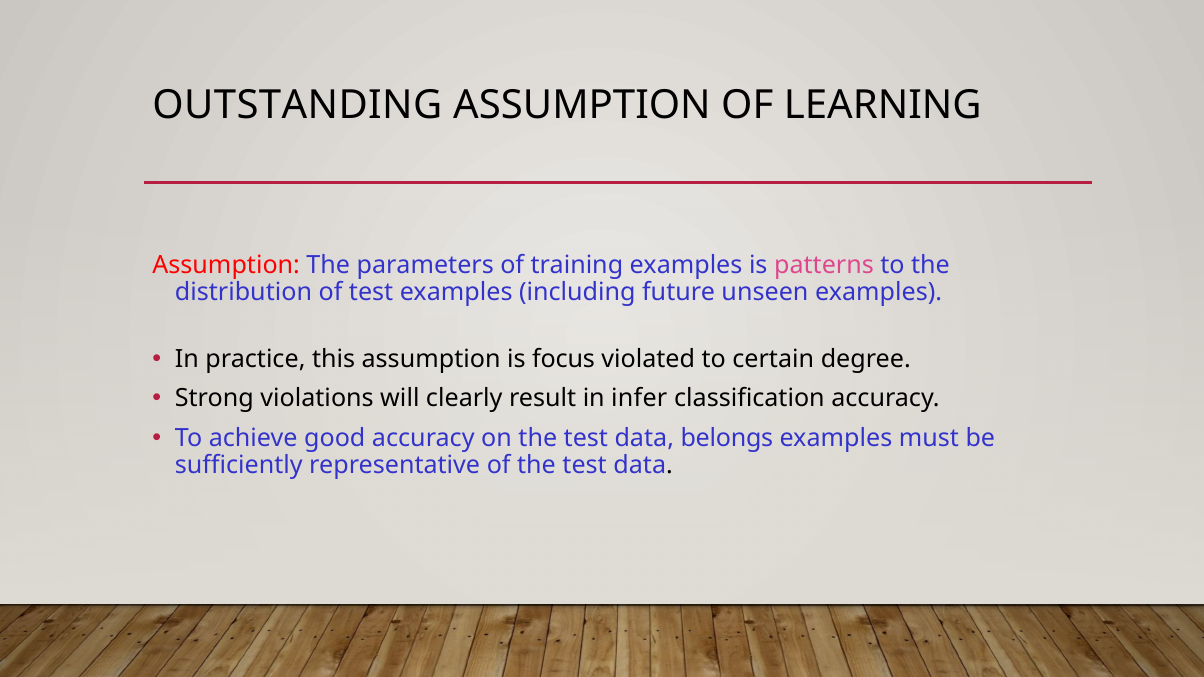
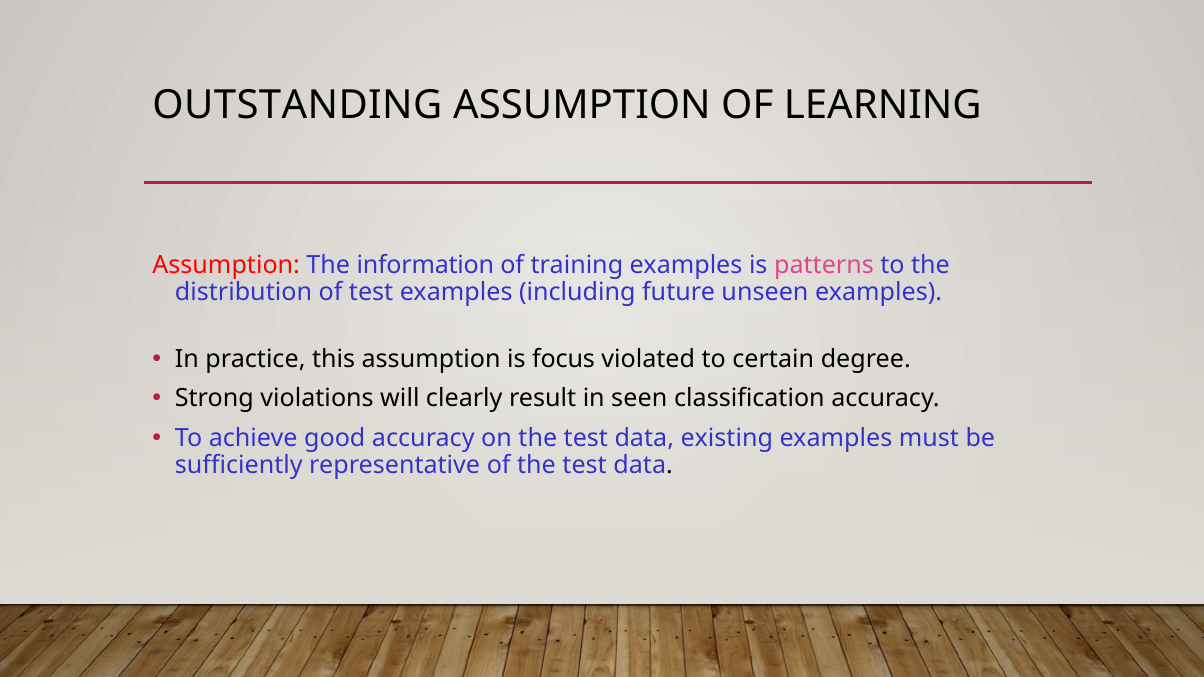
parameters: parameters -> information
infer: infer -> seen
belongs: belongs -> existing
